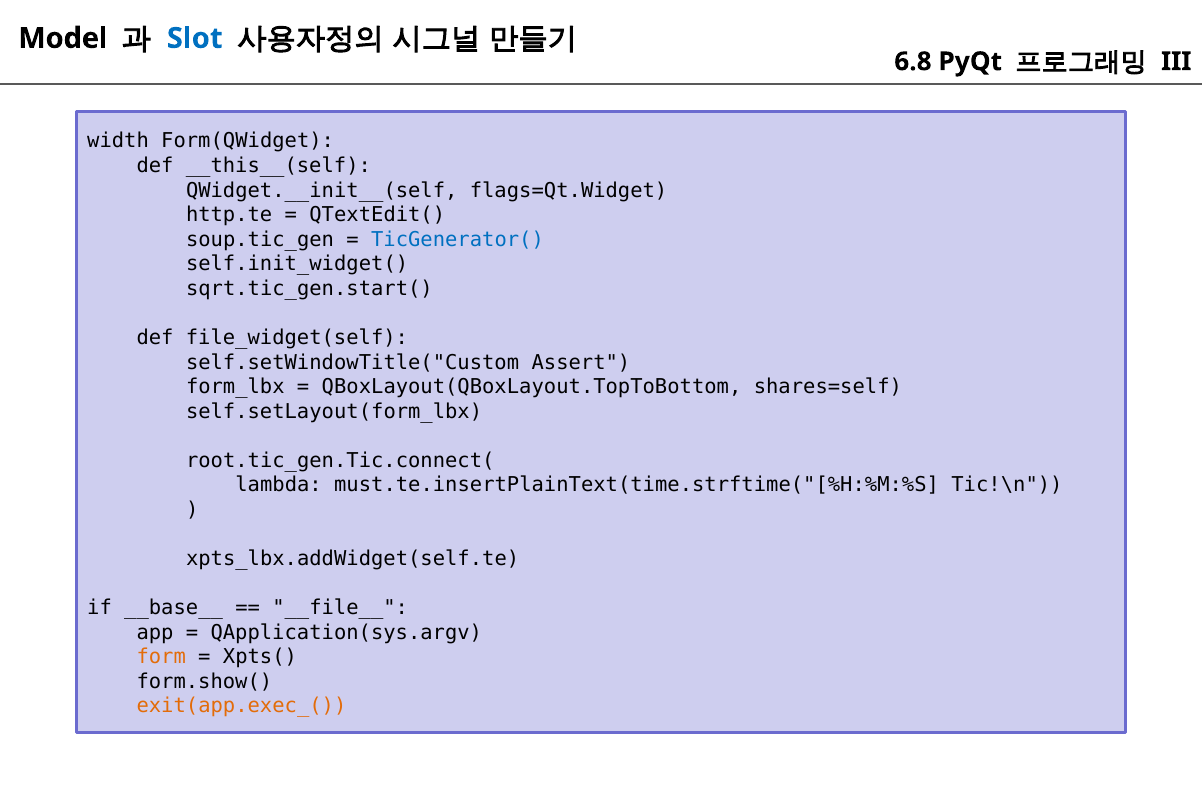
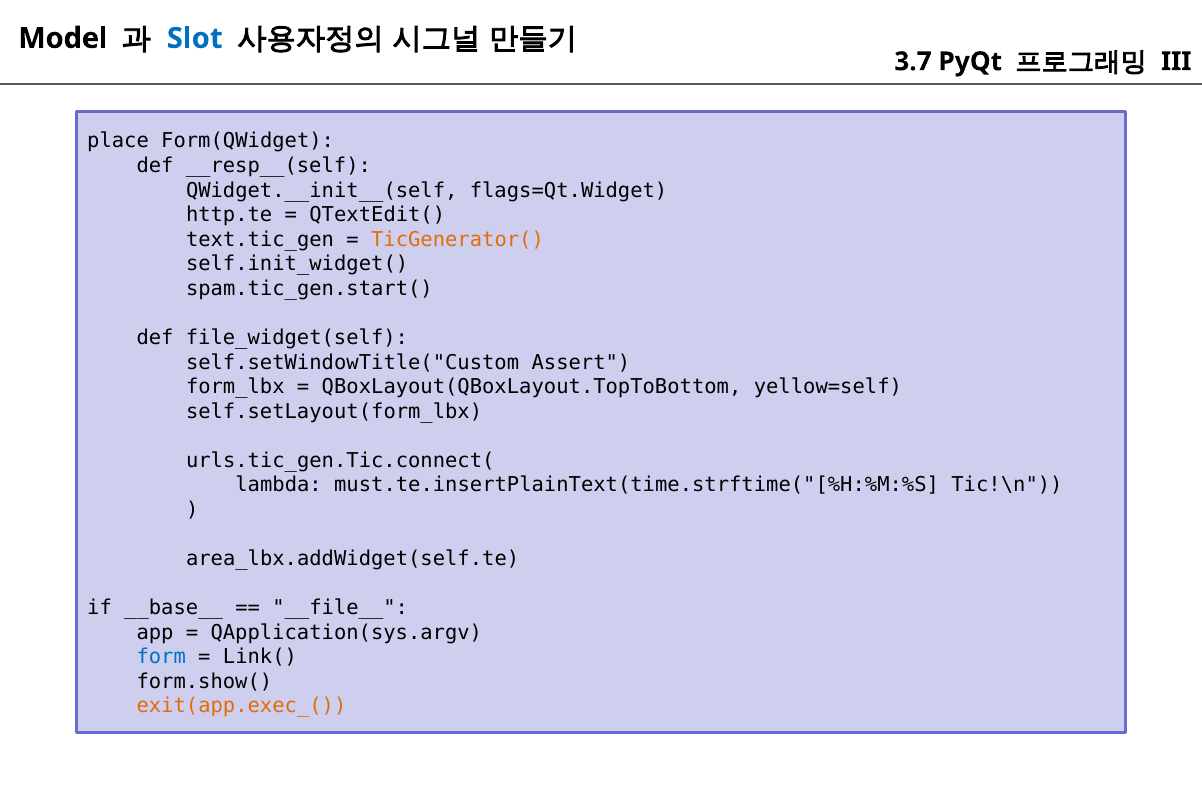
6.8: 6.8 -> 3.7
width: width -> place
__this__(self: __this__(self -> __resp__(self
soup.tic_gen: soup.tic_gen -> text.tic_gen
TicGenerator( colour: blue -> orange
sqrt.tic_gen.start(: sqrt.tic_gen.start( -> spam.tic_gen.start(
shares=self: shares=self -> yellow=self
root.tic_gen.Tic.connect(: root.tic_gen.Tic.connect( -> urls.tic_gen.Tic.connect(
xpts_lbx.addWidget(self.te: xpts_lbx.addWidget(self.te -> area_lbx.addWidget(self.te
form colour: orange -> blue
Xpts(: Xpts( -> Link(
